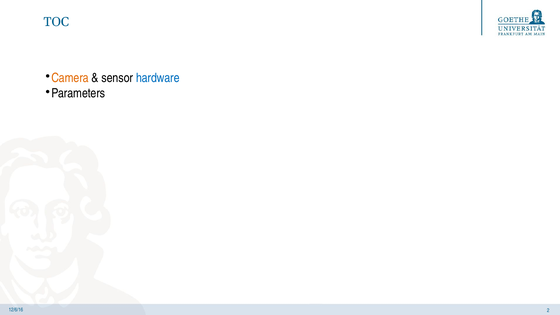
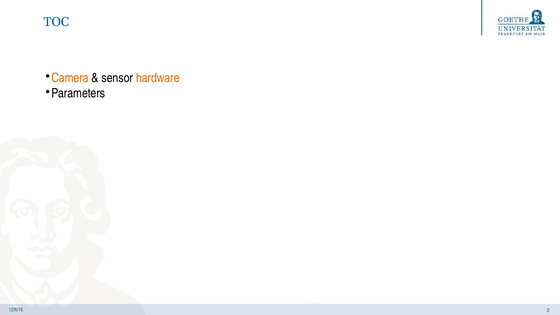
hardware colour: blue -> orange
